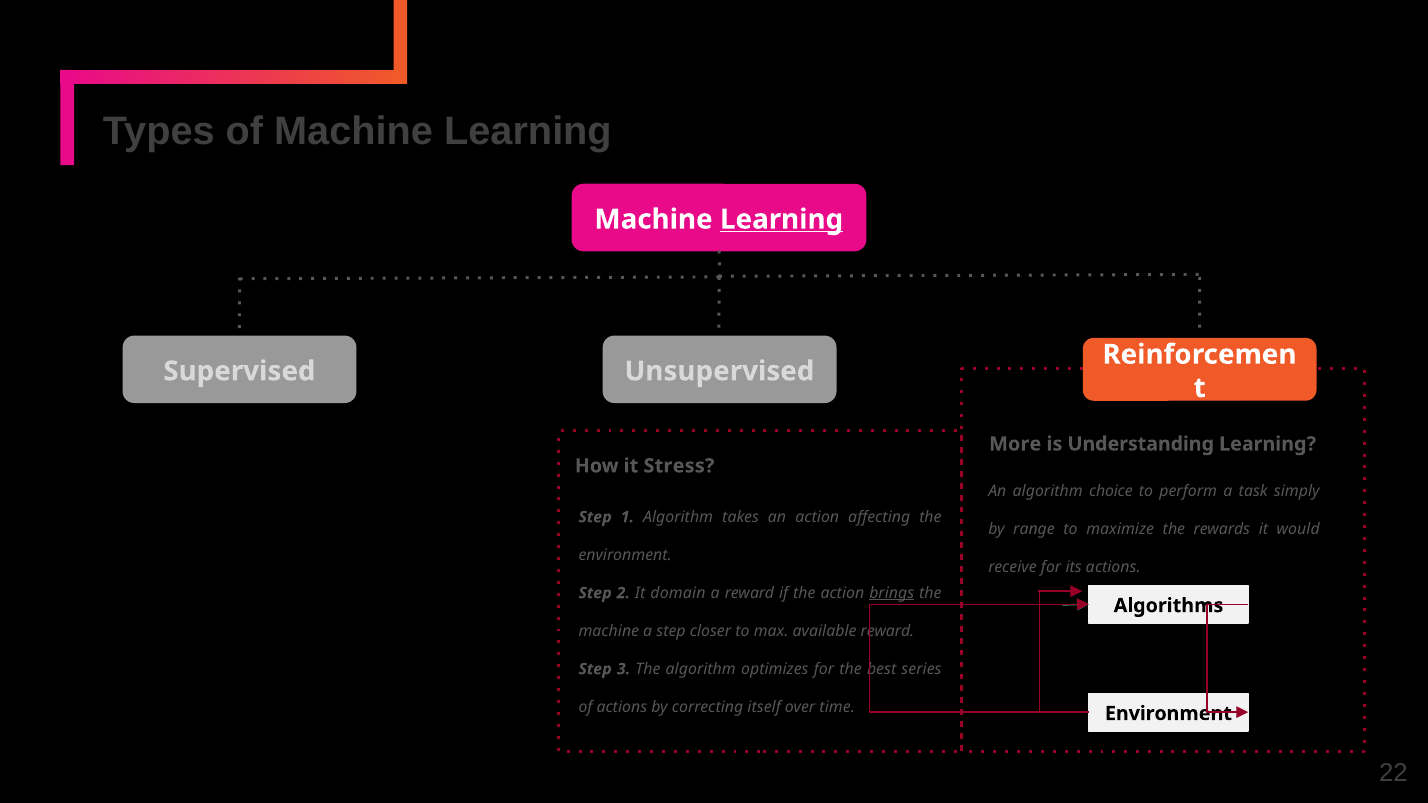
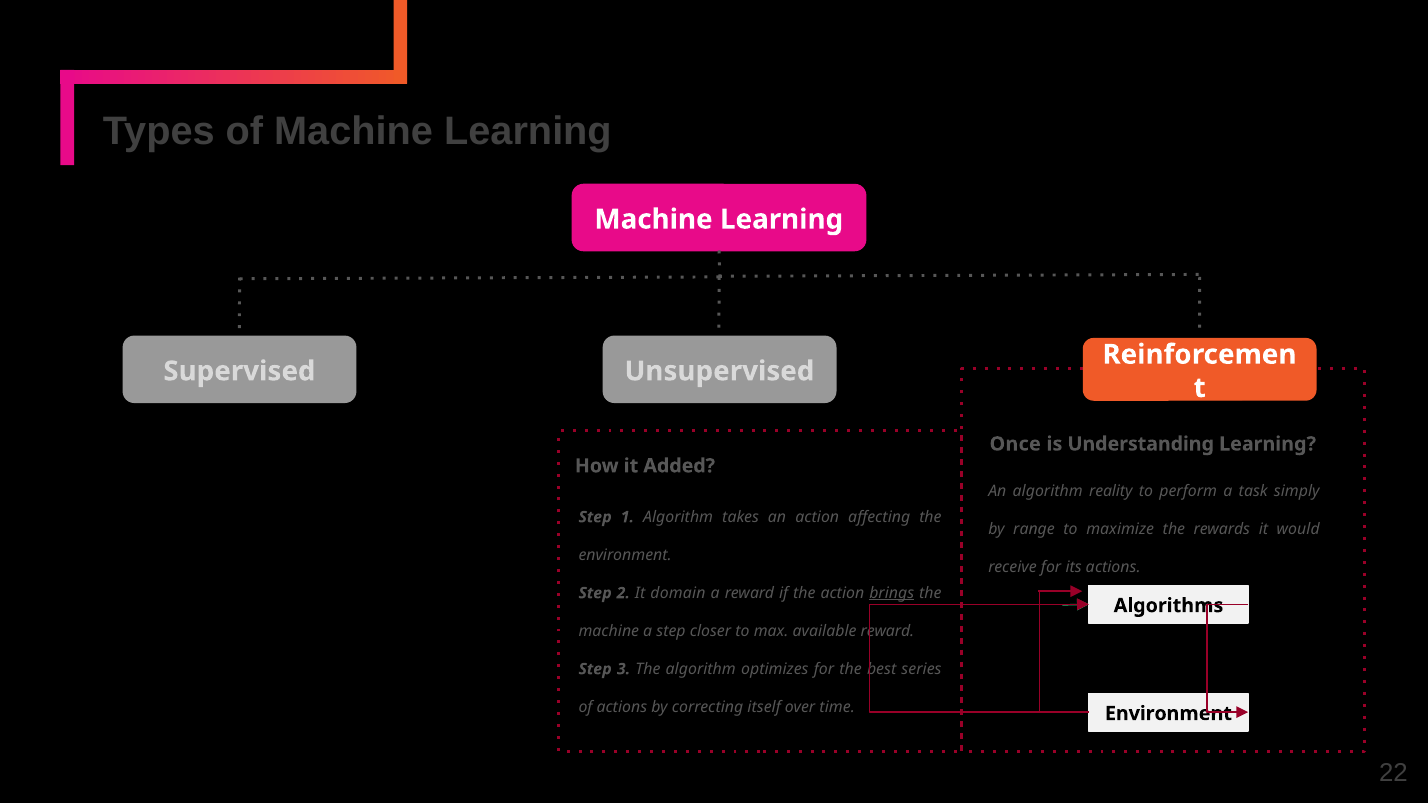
Learning at (782, 219) underline: present -> none
More: More -> Once
Stress: Stress -> Added
choice: choice -> reality
